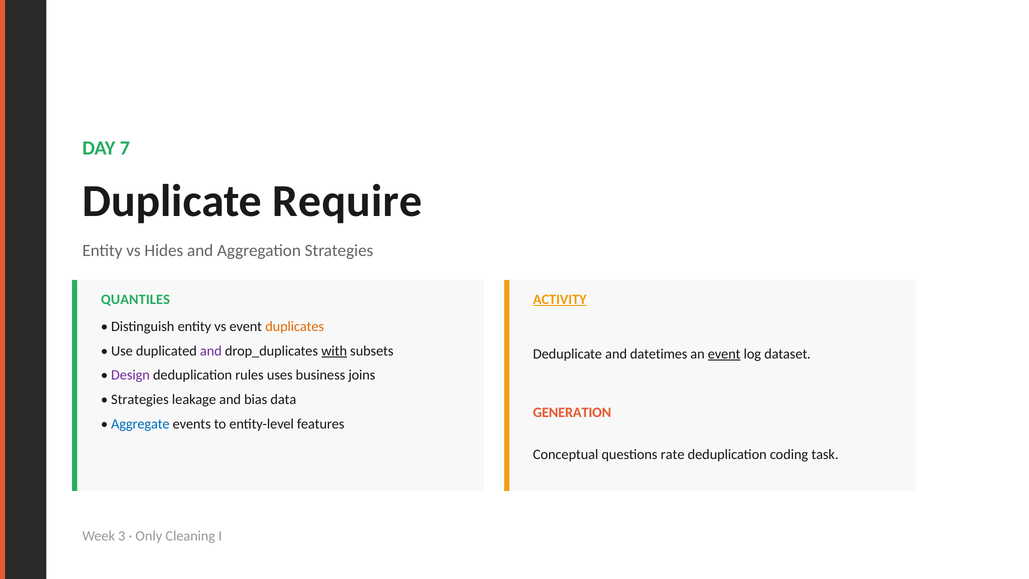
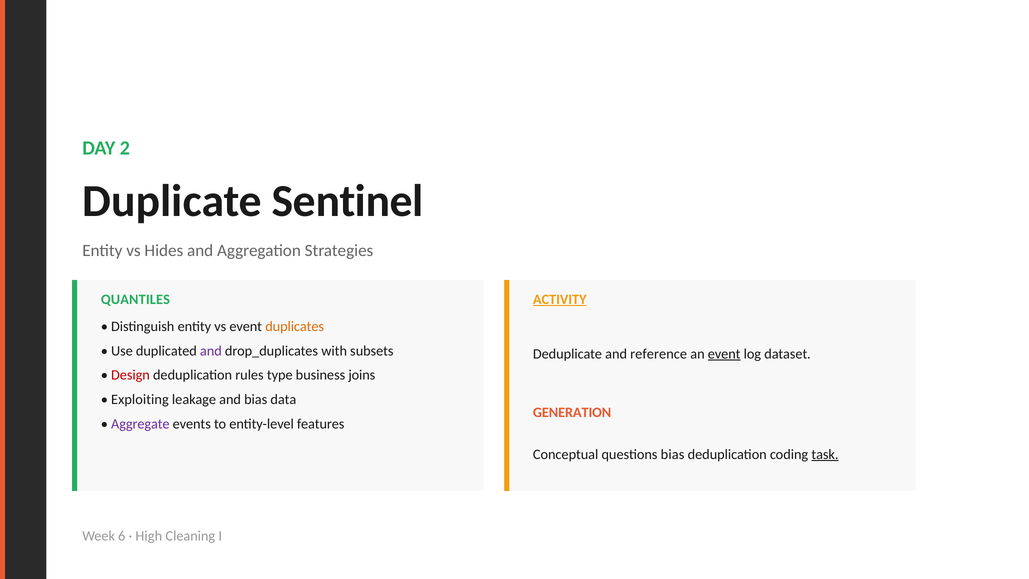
7: 7 -> 2
Require: Require -> Sentinel
with underline: present -> none
datetimes: datetimes -> reference
Design colour: purple -> red
uses: uses -> type
Strategies at (140, 399): Strategies -> Exploiting
Aggregate colour: blue -> purple
questions rate: rate -> bias
task underline: none -> present
3: 3 -> 6
Only: Only -> High
